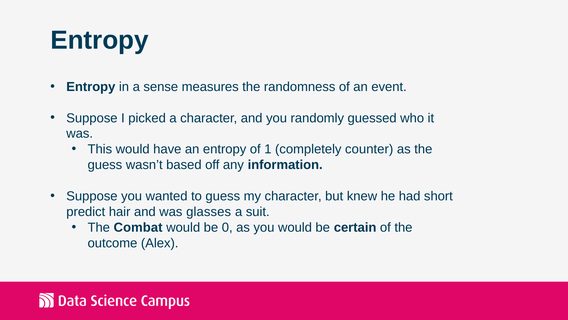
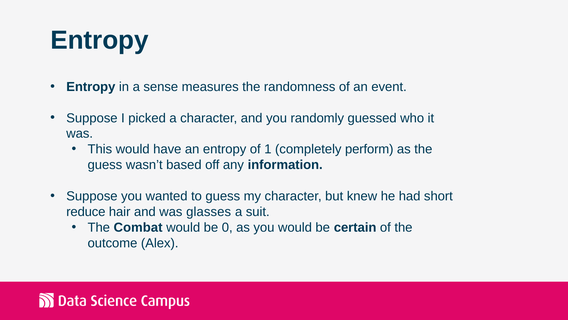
counter: counter -> perform
predict: predict -> reduce
